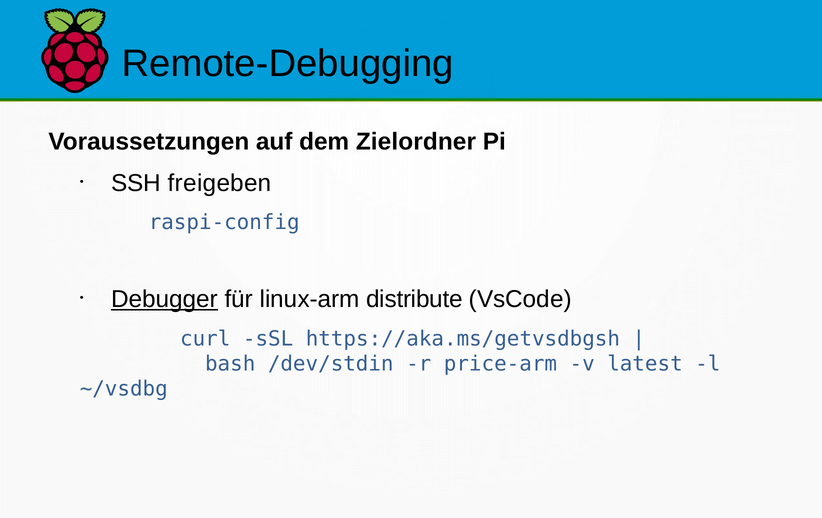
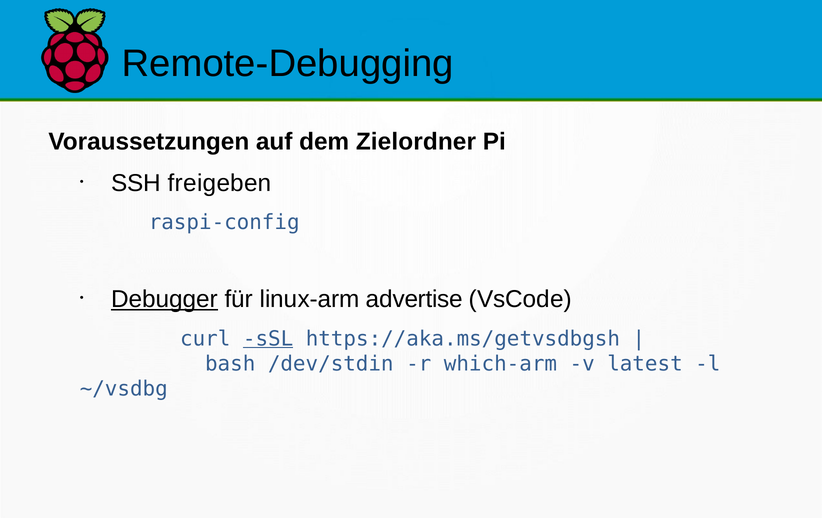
distribute: distribute -> advertise
sSL underline: none -> present
price-arm: price-arm -> which-arm
